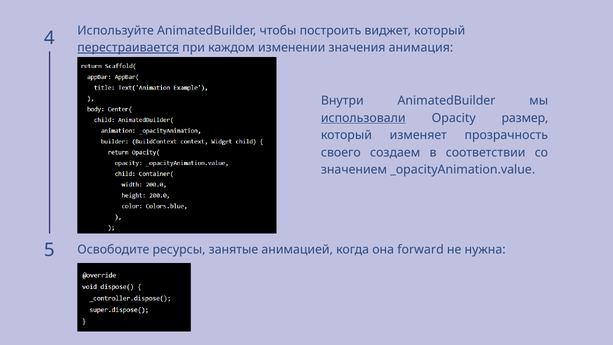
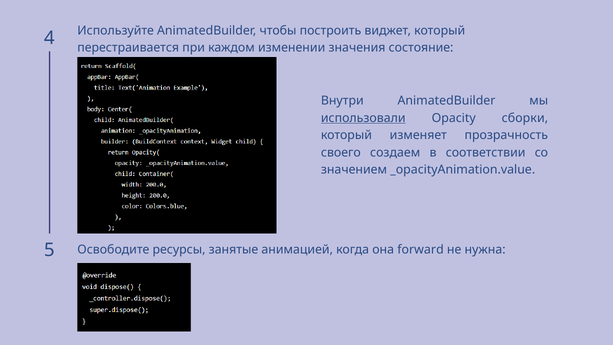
перестраивается underline: present -> none
анимация: анимация -> состояние
размер: размер -> сборки
